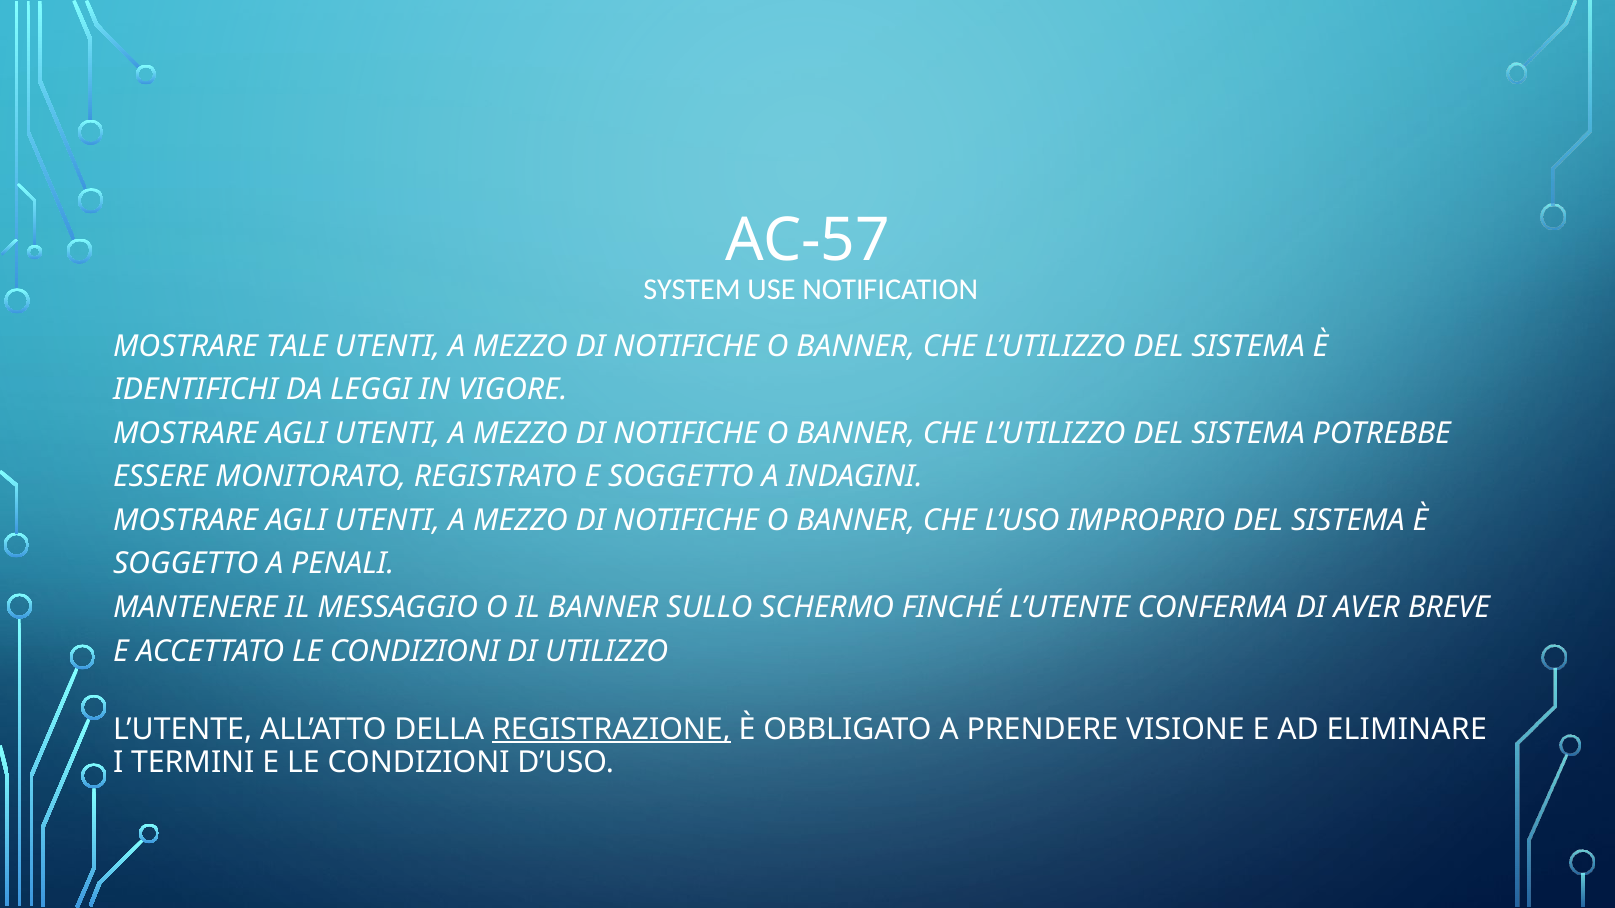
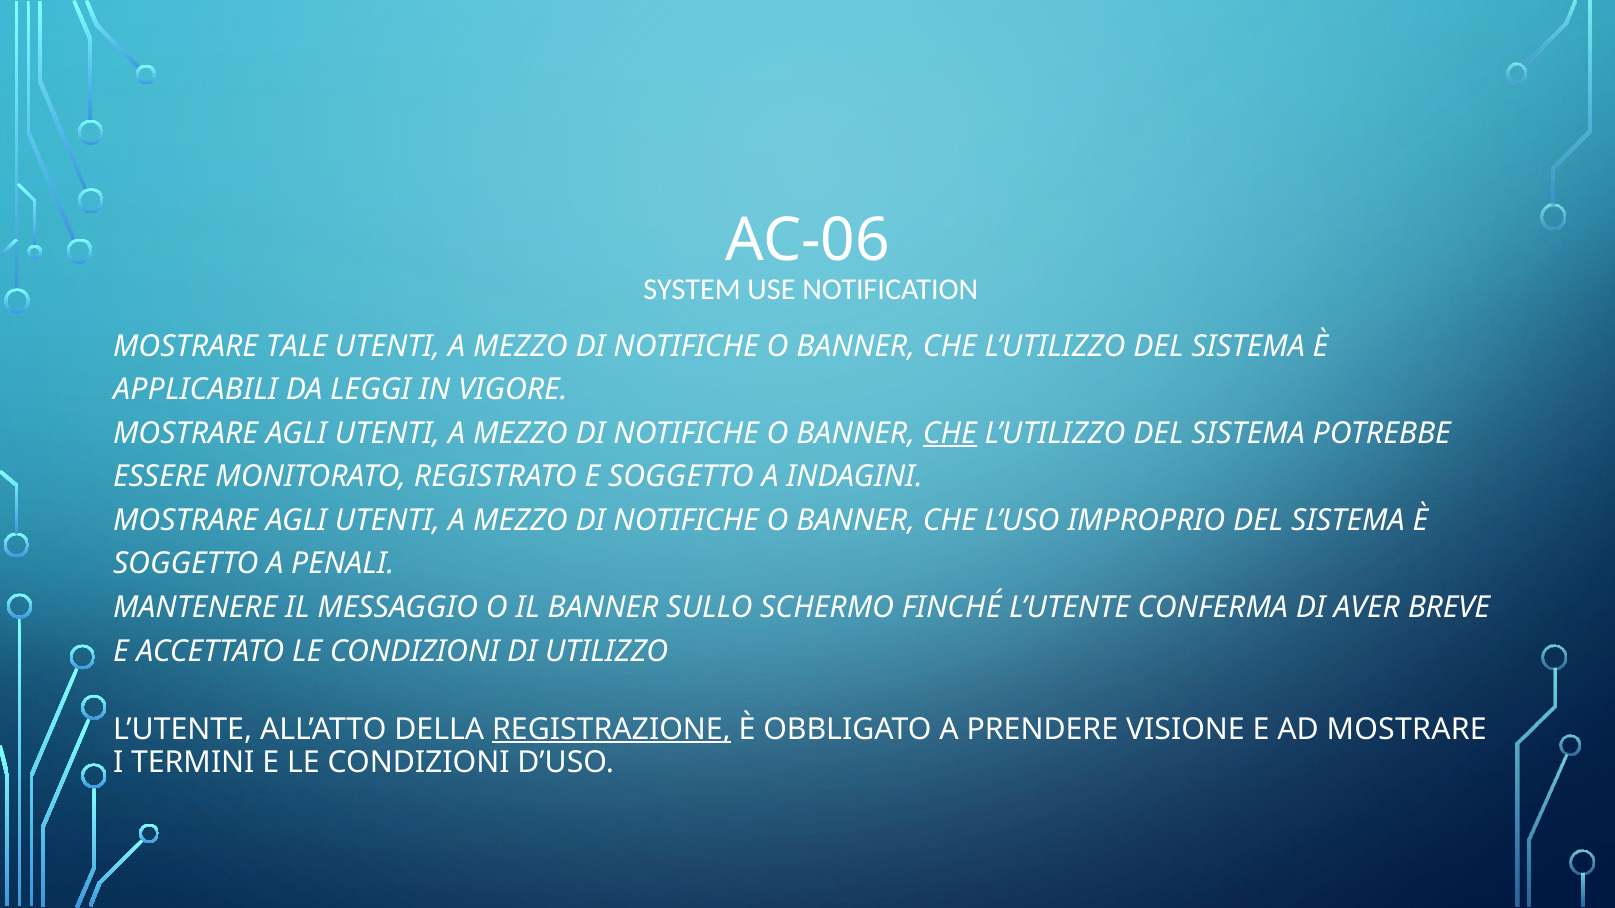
AC-57: AC-57 -> AC-06
IDENTIFICHI: IDENTIFICHI -> APPLICABILI
CHE at (950, 433) underline: none -> present
AD ELIMINARE: ELIMINARE -> MOSTRARE
